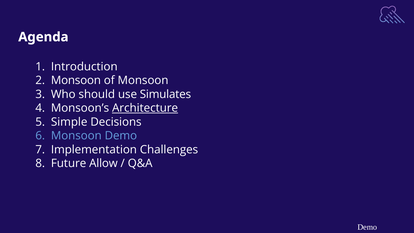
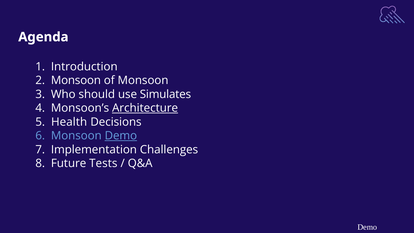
Simple: Simple -> Health
Demo at (121, 136) underline: none -> present
Allow: Allow -> Tests
